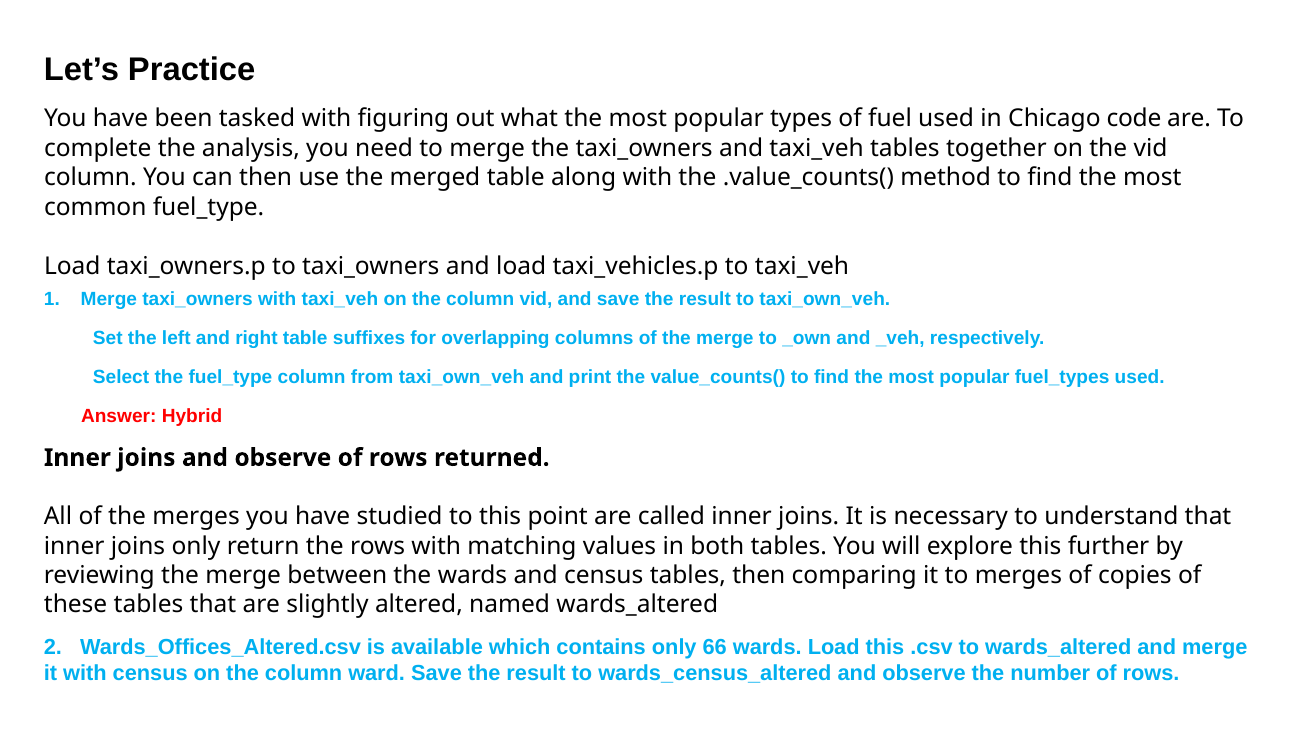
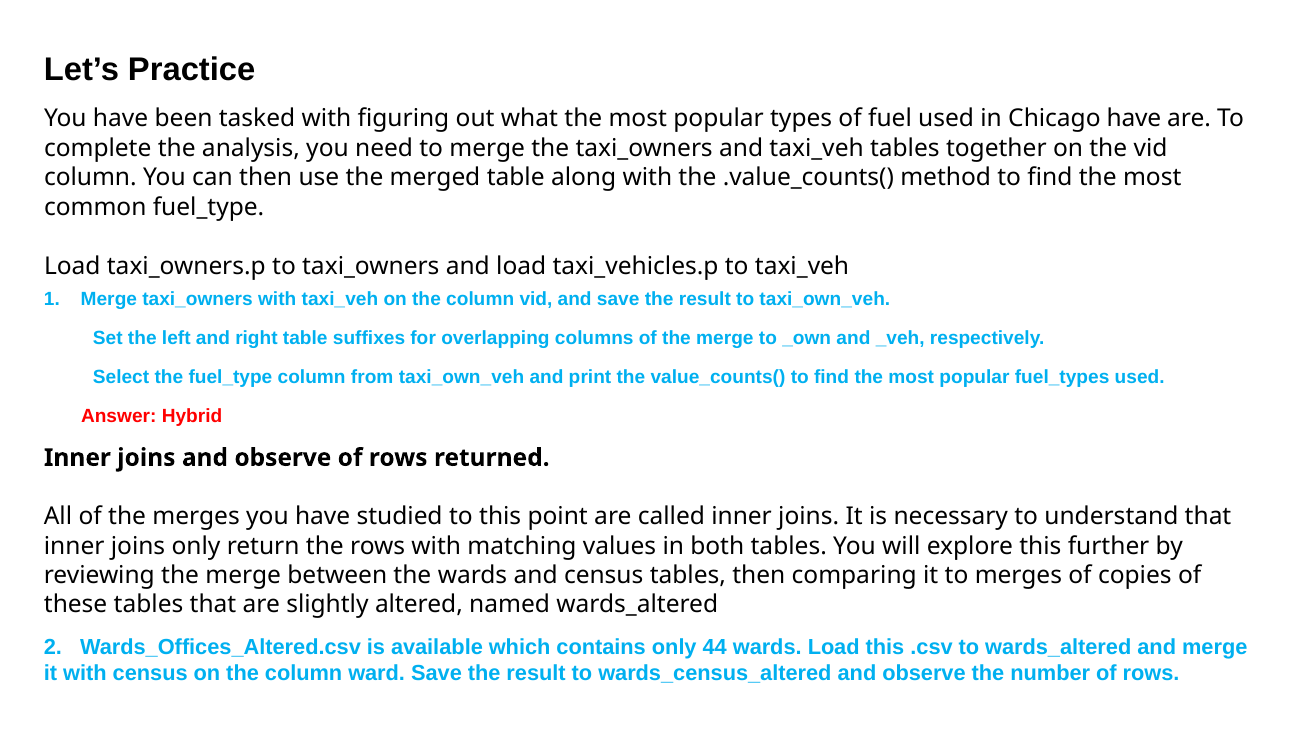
Chicago code: code -> have
66: 66 -> 44
